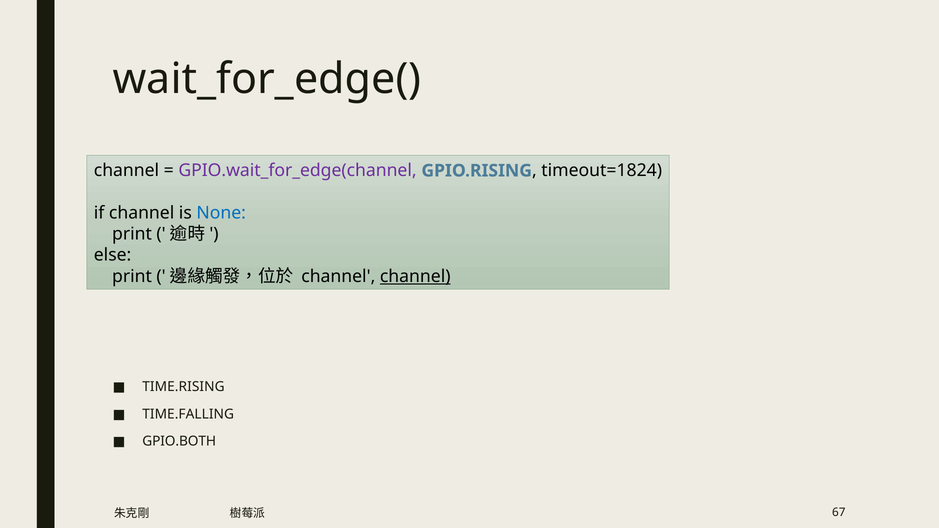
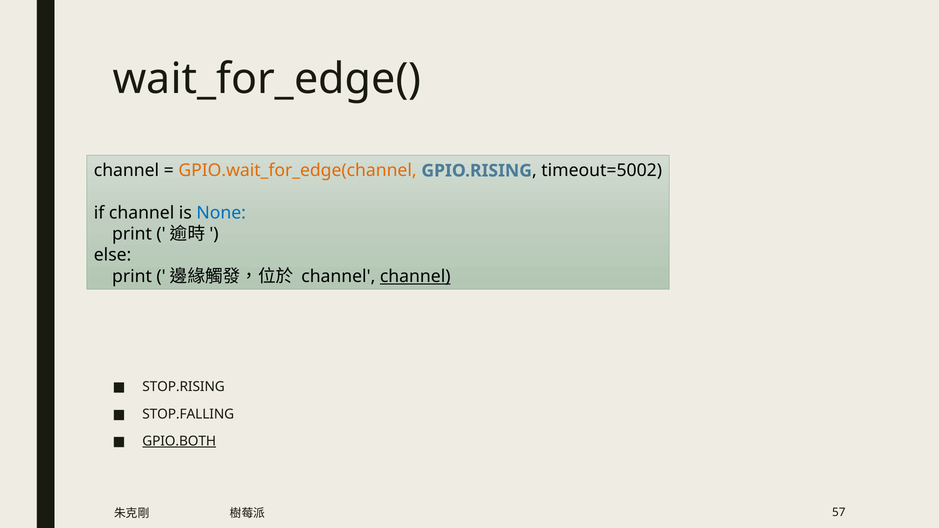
GPIO.wait_for_edge(channel colour: purple -> orange
timeout=1824: timeout=1824 -> timeout=5002
TIME.RISING: TIME.RISING -> STOP.RISING
TIME.FALLING: TIME.FALLING -> STOP.FALLING
GPIO.BOTH underline: none -> present
67: 67 -> 57
